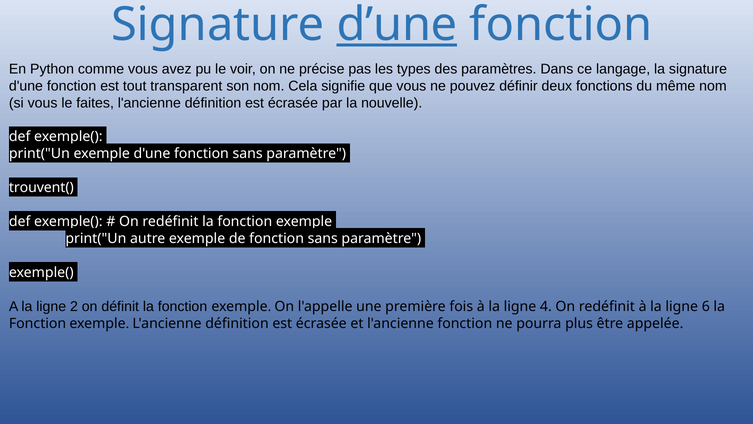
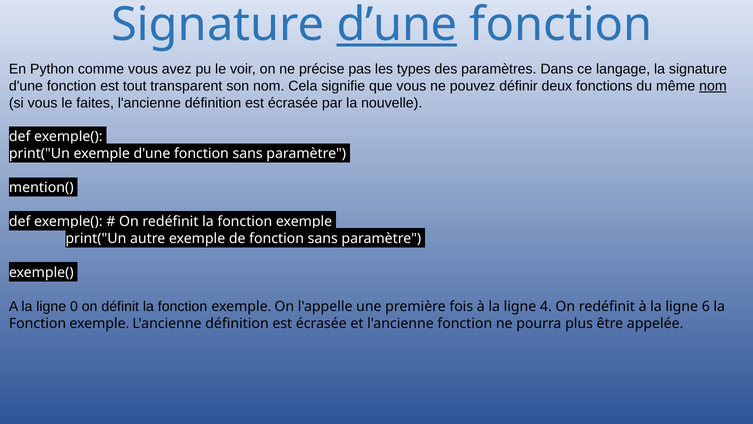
nom at (713, 86) underline: none -> present
trouvent(: trouvent( -> mention(
2: 2 -> 0
